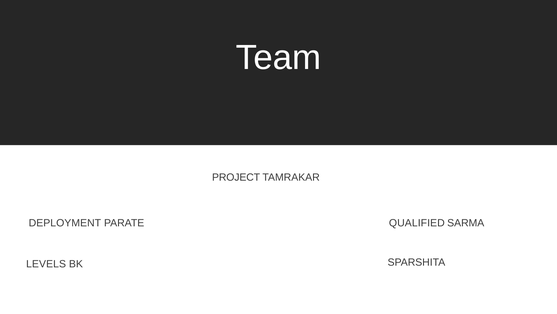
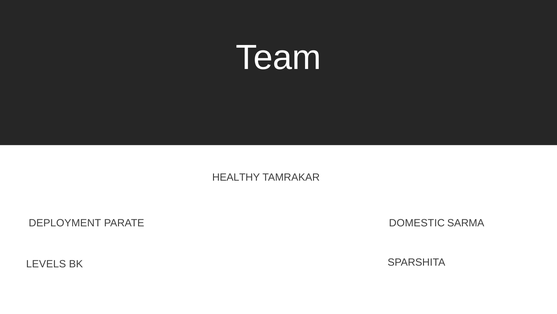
PROJECT: PROJECT -> HEALTHY
QUALIFIED: QUALIFIED -> DOMESTIC
